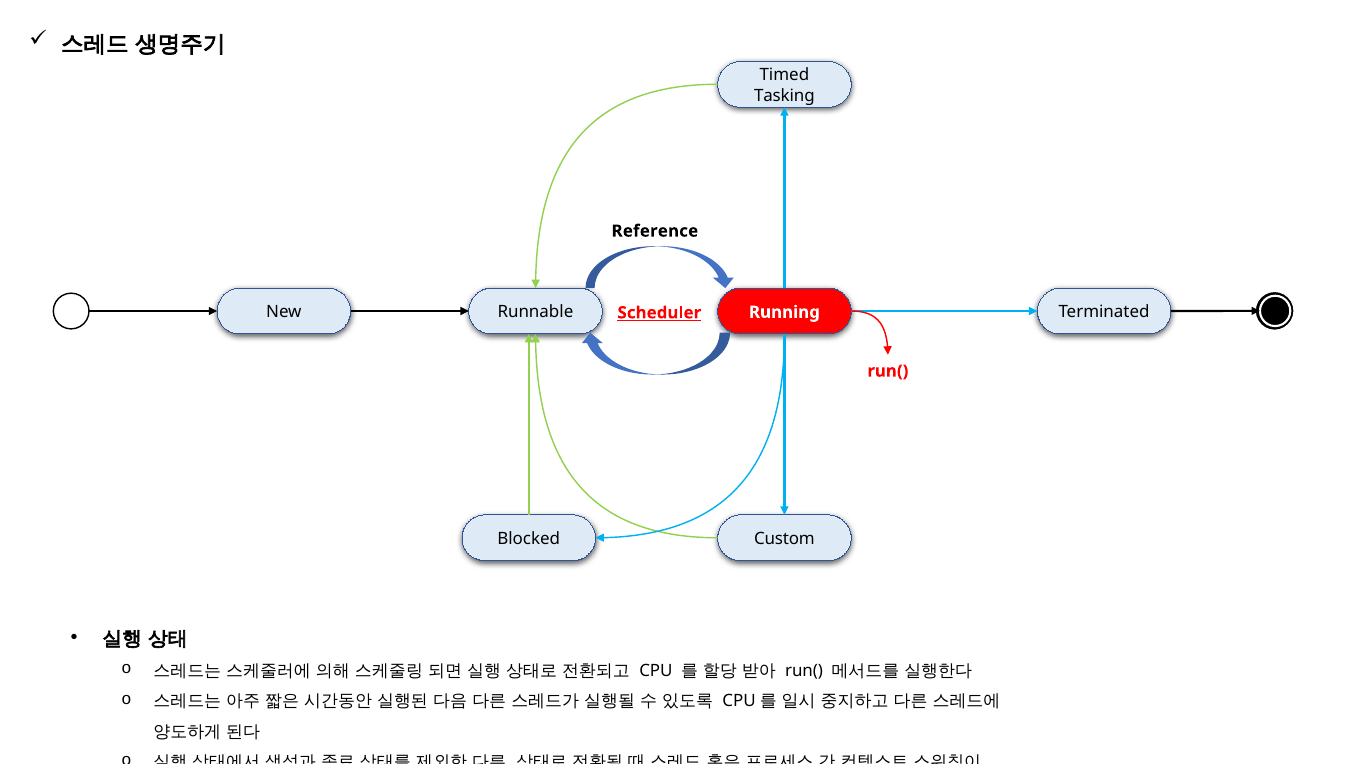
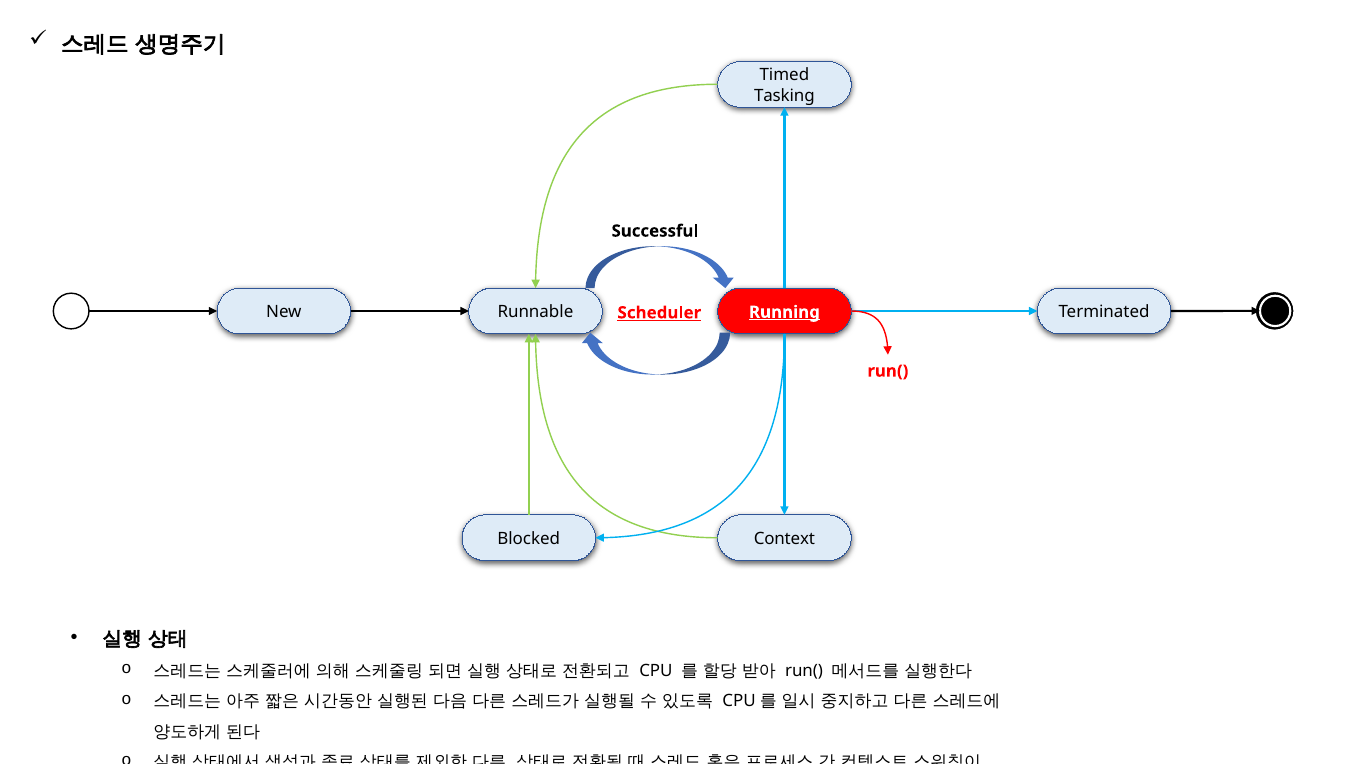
Reference: Reference -> Successful
Running underline: none -> present
Custom: Custom -> Context
